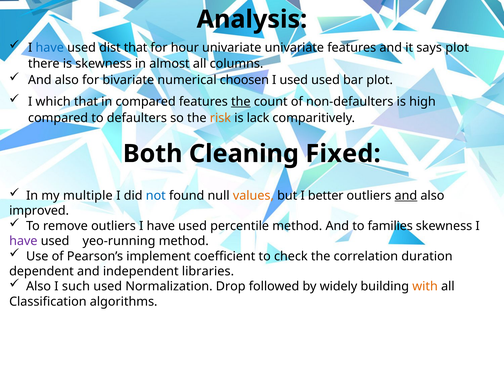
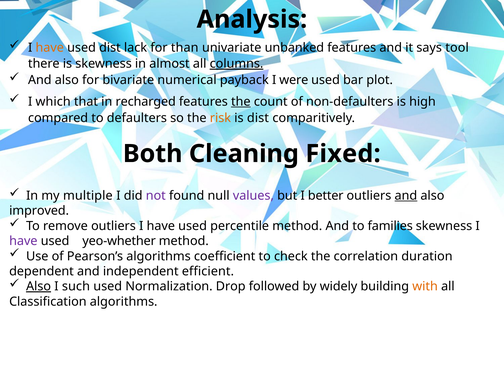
have at (50, 48) colour: blue -> orange
dist that: that -> lack
hour: hour -> than
univariate univariate: univariate -> unbanked
says plot: plot -> tool
columns underline: none -> present
choosen: choosen -> payback
I used: used -> were
in compared: compared -> recharged
is lack: lack -> dist
not colour: blue -> purple
values colour: orange -> purple
yeo-running: yeo-running -> yeo-whether
Pearson’s implement: implement -> algorithms
libraries: libraries -> efficient
Also at (39, 286) underline: none -> present
